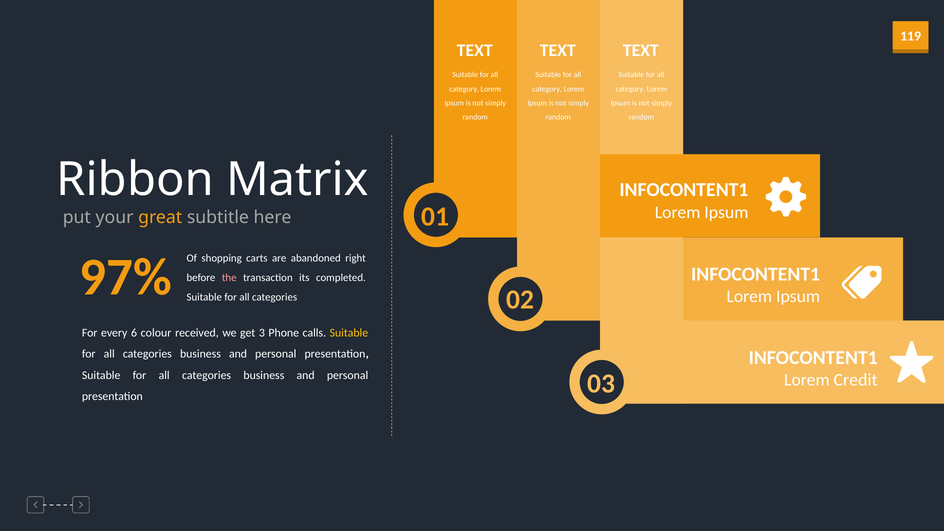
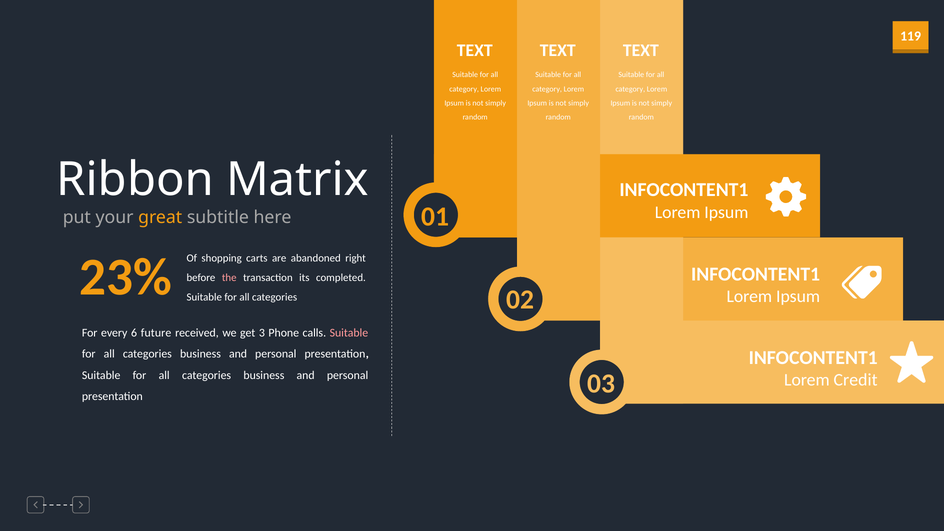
97%: 97% -> 23%
colour: colour -> future
Suitable at (349, 333) colour: yellow -> pink
